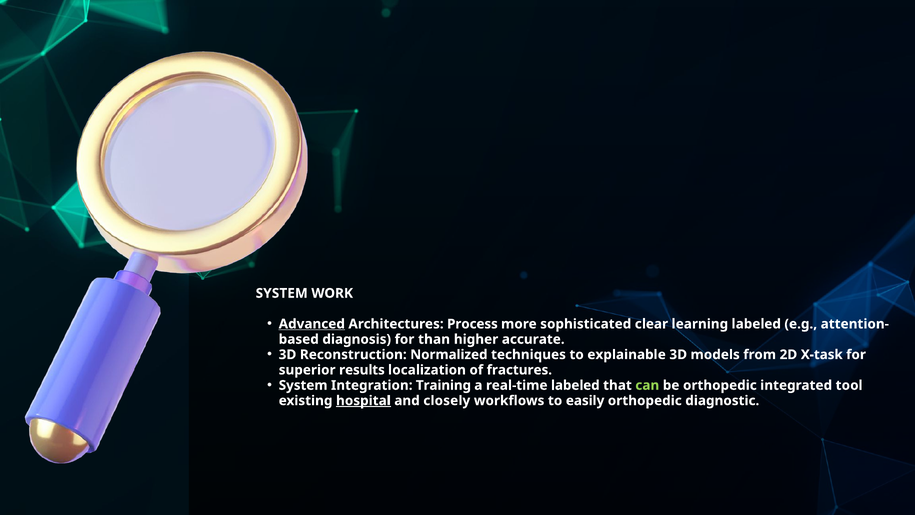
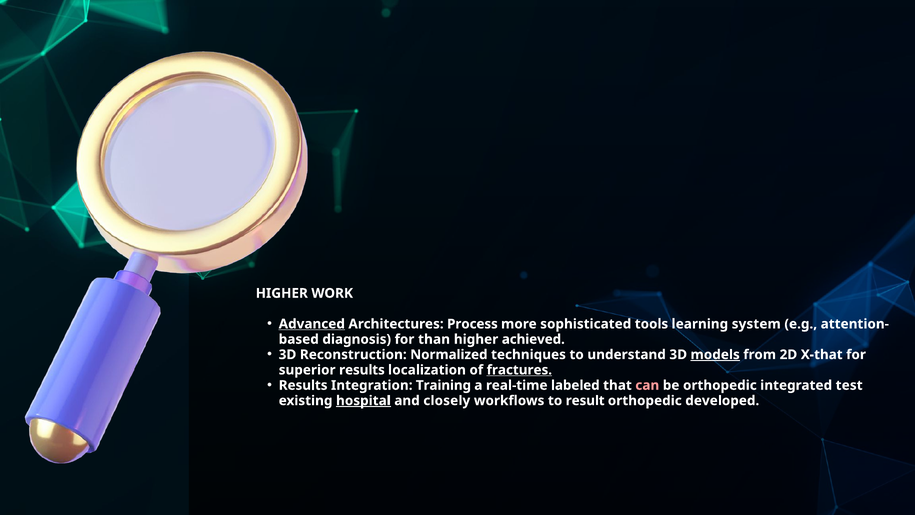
SYSTEM at (282, 293): SYSTEM -> HIGHER
clear: clear -> tools
learning labeled: labeled -> system
accurate: accurate -> achieved
explainable: explainable -> understand
models underline: none -> present
X-task: X-task -> X-that
fractures underline: none -> present
System at (303, 385): System -> Results
can colour: light green -> pink
tool: tool -> test
easily: easily -> result
diagnostic: diagnostic -> developed
